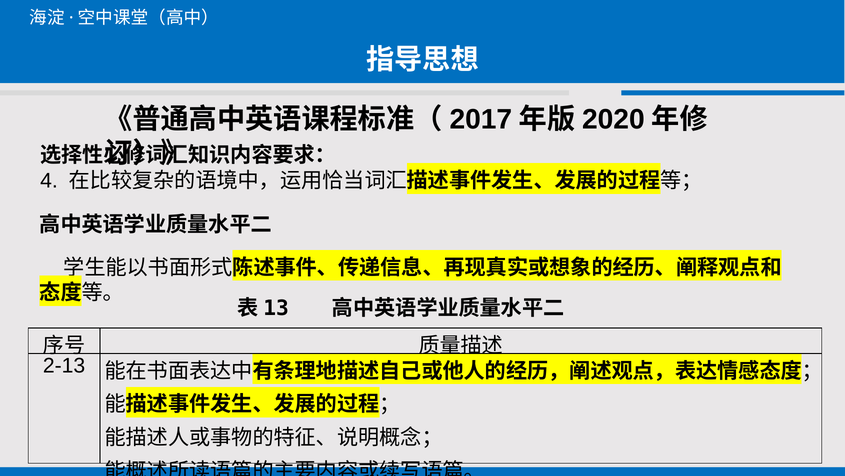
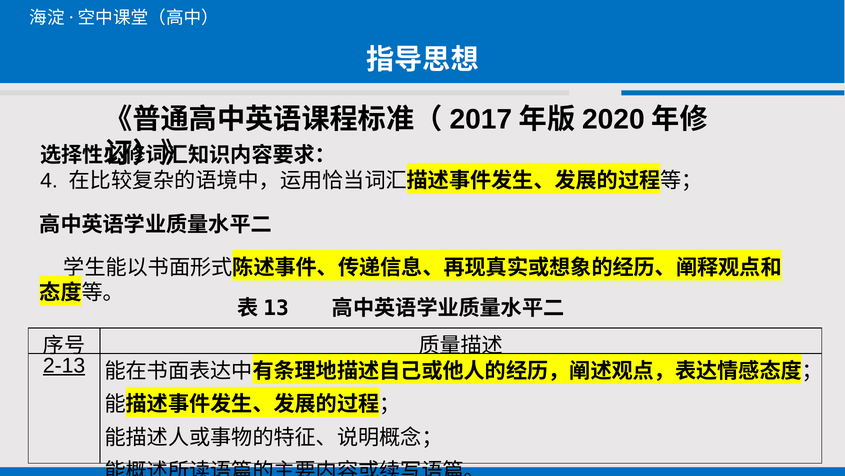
2-13 underline: none -> present
